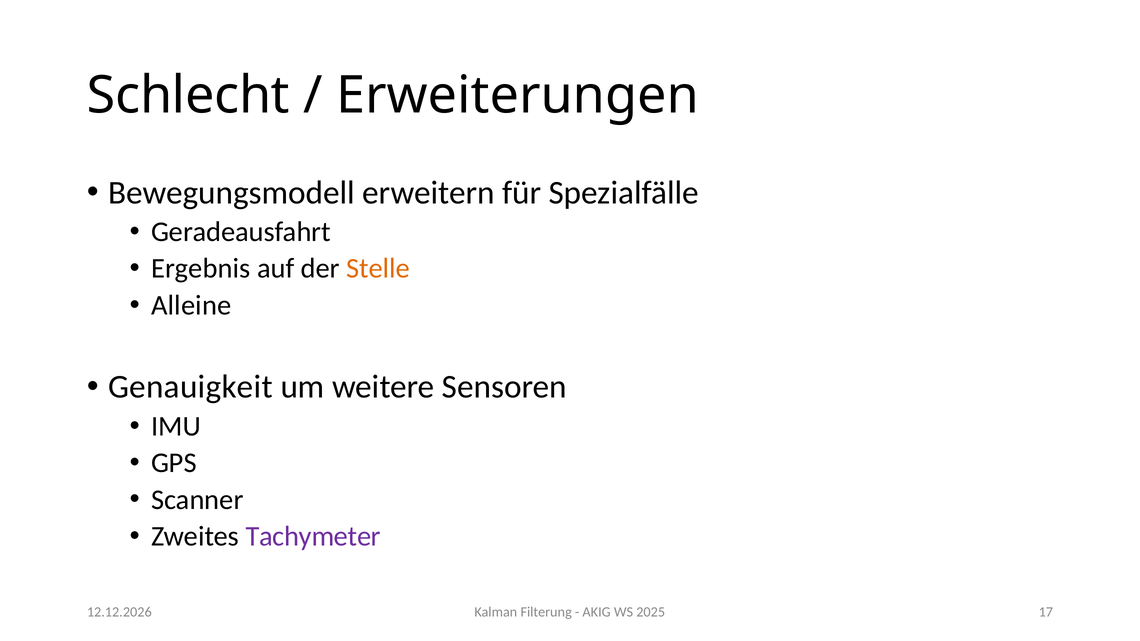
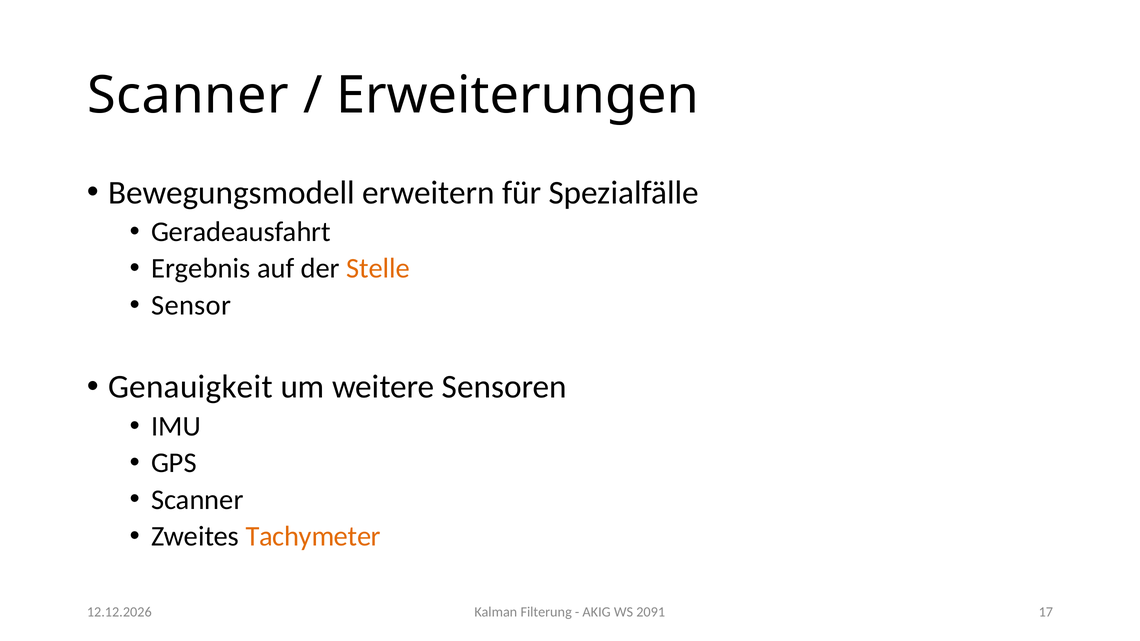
Schlecht at (188, 96): Schlecht -> Scanner
Alleine: Alleine -> Sensor
Tachymeter colour: purple -> orange
2025: 2025 -> 2091
